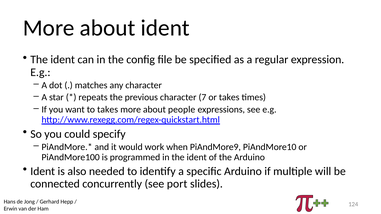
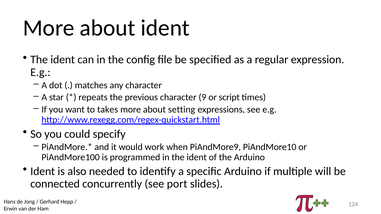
7: 7 -> 9
or takes: takes -> script
people: people -> setting
